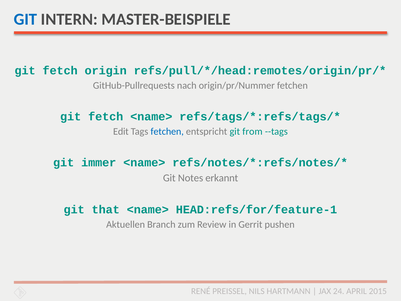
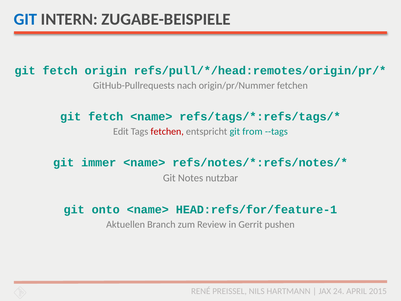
MASTER-BEISPIELE: MASTER-BEISPIELE -> ZUGABE-BEISPIELE
fetchen at (167, 131) colour: blue -> red
erkannt: erkannt -> nutzbar
that: that -> onto
